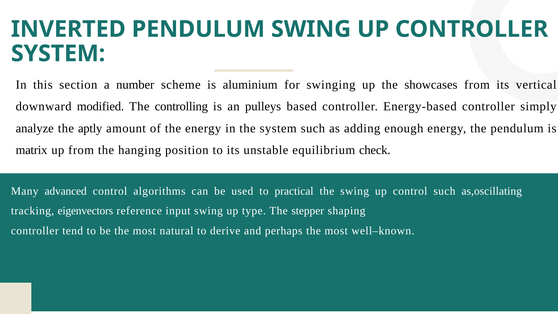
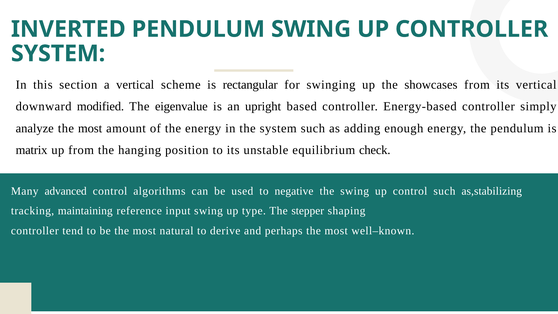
a number: number -> vertical
aluminium: aluminium -> rectangular
controlling: controlling -> eigenvalue
pulleys: pulleys -> upright
aptly at (90, 128): aptly -> most
practical: practical -> negative
as,oscillating: as,oscillating -> as,stabilizing
eigenvectors: eigenvectors -> maintaining
